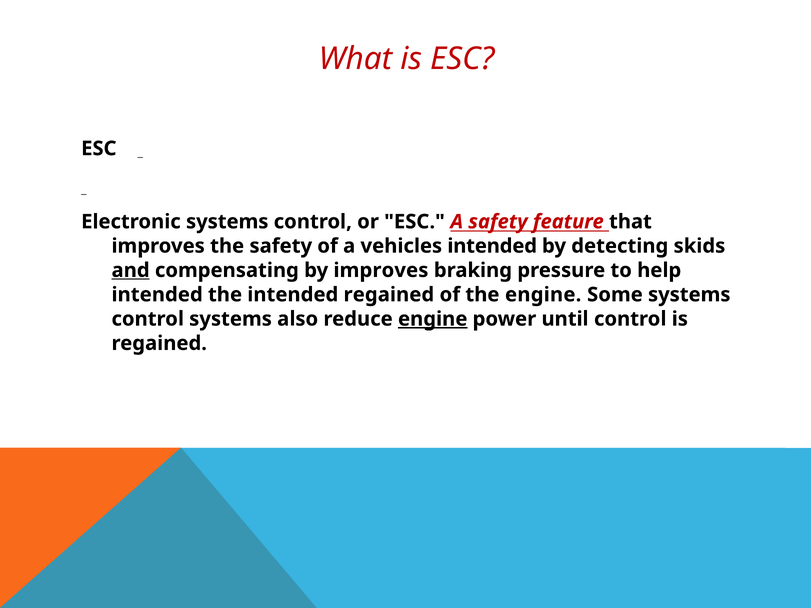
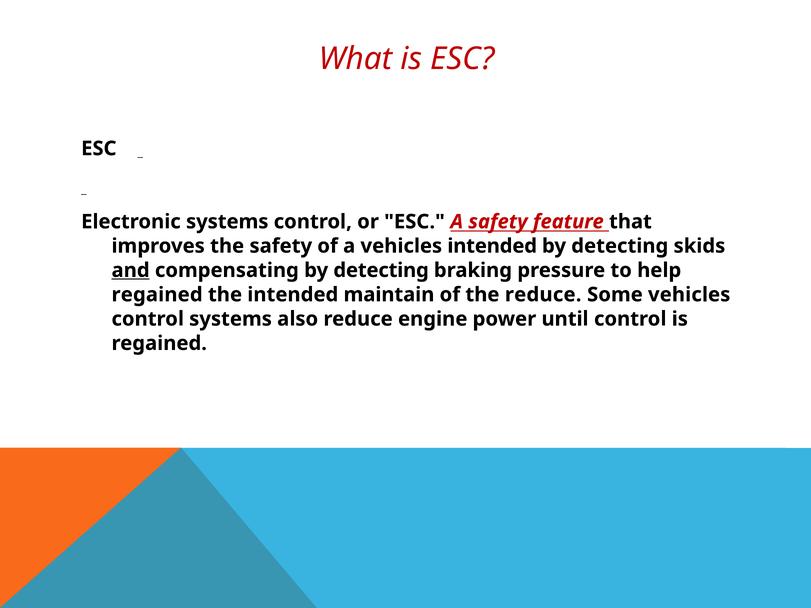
compensating by improves: improves -> detecting
intended at (157, 295): intended -> regained
intended regained: regained -> maintain
the engine: engine -> reduce
Some systems: systems -> vehicles
engine at (433, 319) underline: present -> none
